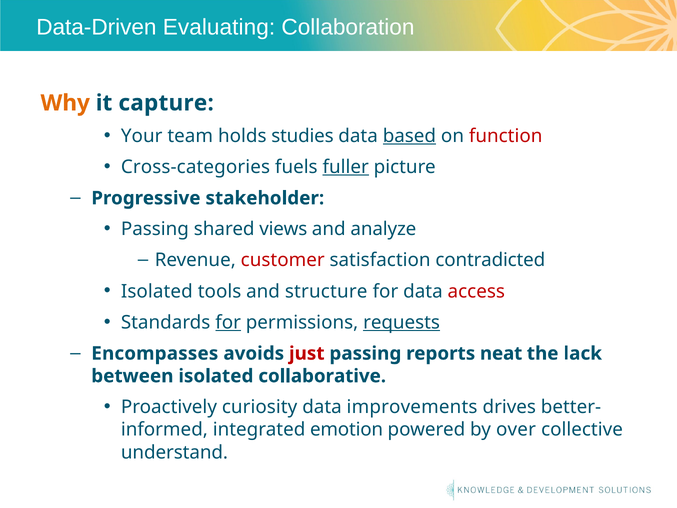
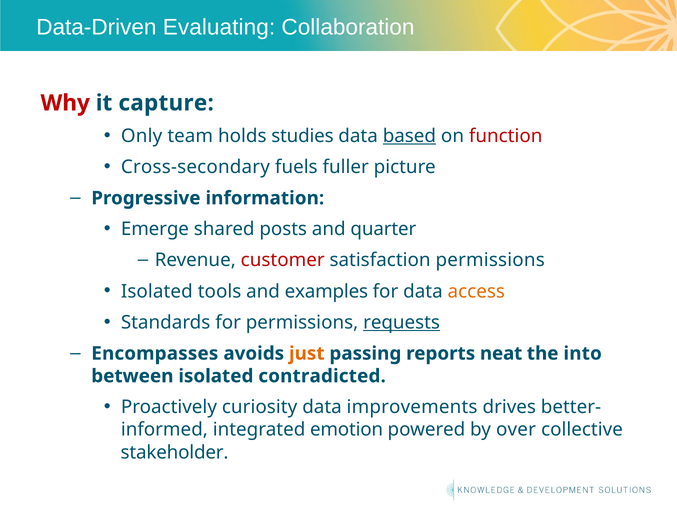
Why colour: orange -> red
Your: Your -> Only
Cross-categories: Cross-categories -> Cross-secondary
fuller underline: present -> none
stakeholder: stakeholder -> information
Passing at (155, 229): Passing -> Emerge
views: views -> posts
analyze: analyze -> quarter
satisfaction contradicted: contradicted -> permissions
structure: structure -> examples
access colour: red -> orange
for at (228, 322) underline: present -> none
just colour: red -> orange
lack: lack -> into
collaborative: collaborative -> contradicted
understand: understand -> stakeholder
